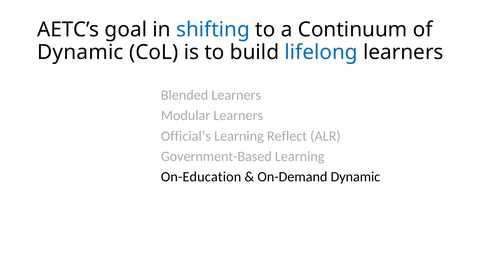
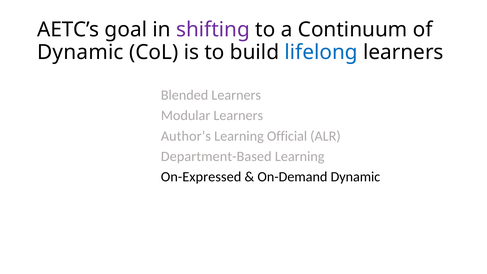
shifting colour: blue -> purple
Official’s: Official’s -> Author’s
Reflect: Reflect -> Official
Government-Based: Government-Based -> Department-Based
On-Education: On-Education -> On-Expressed
